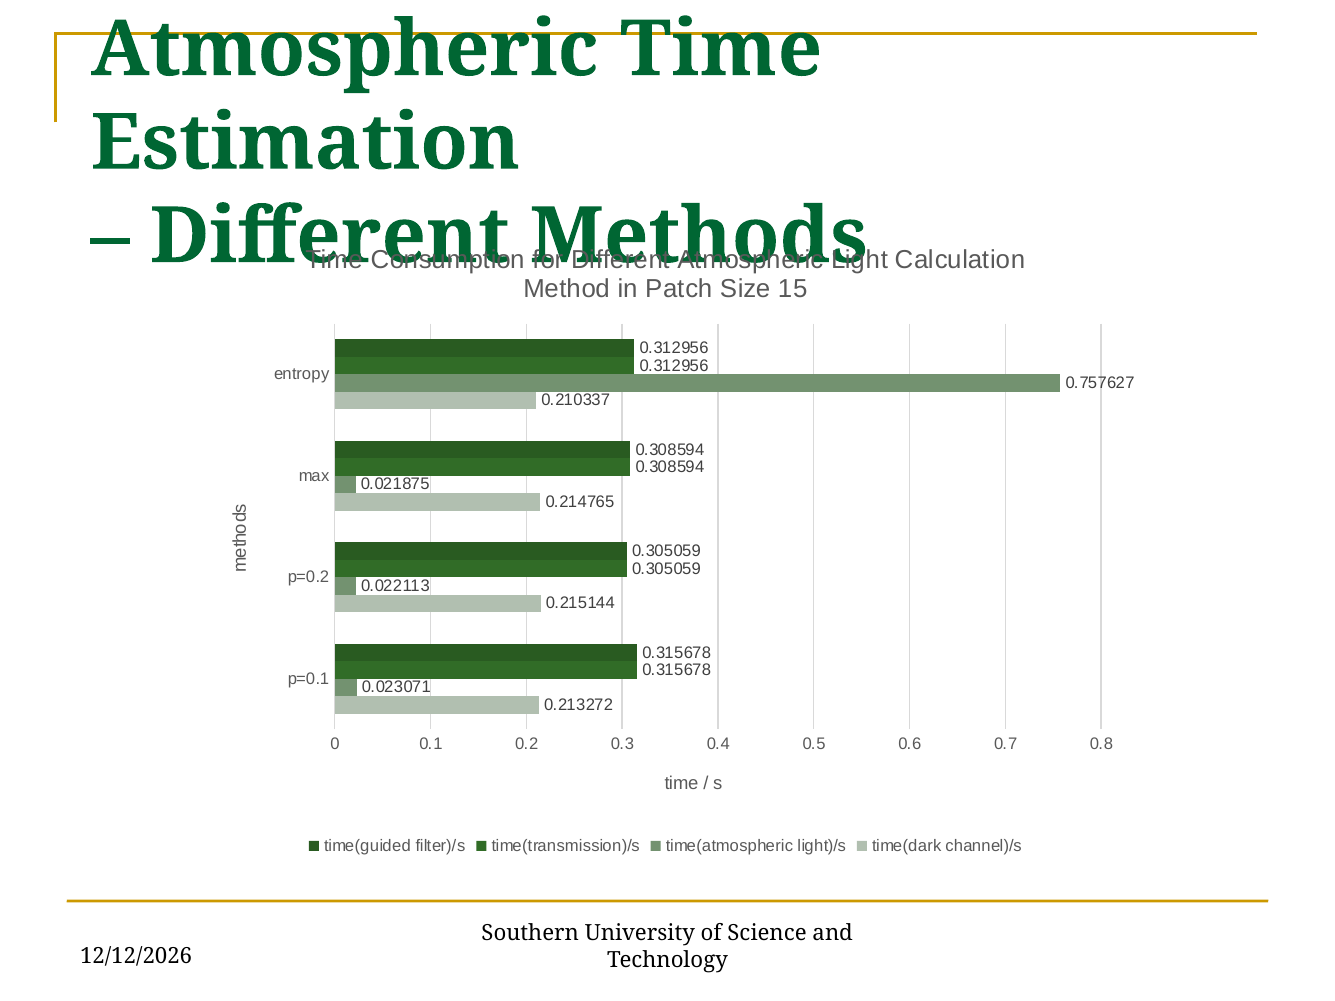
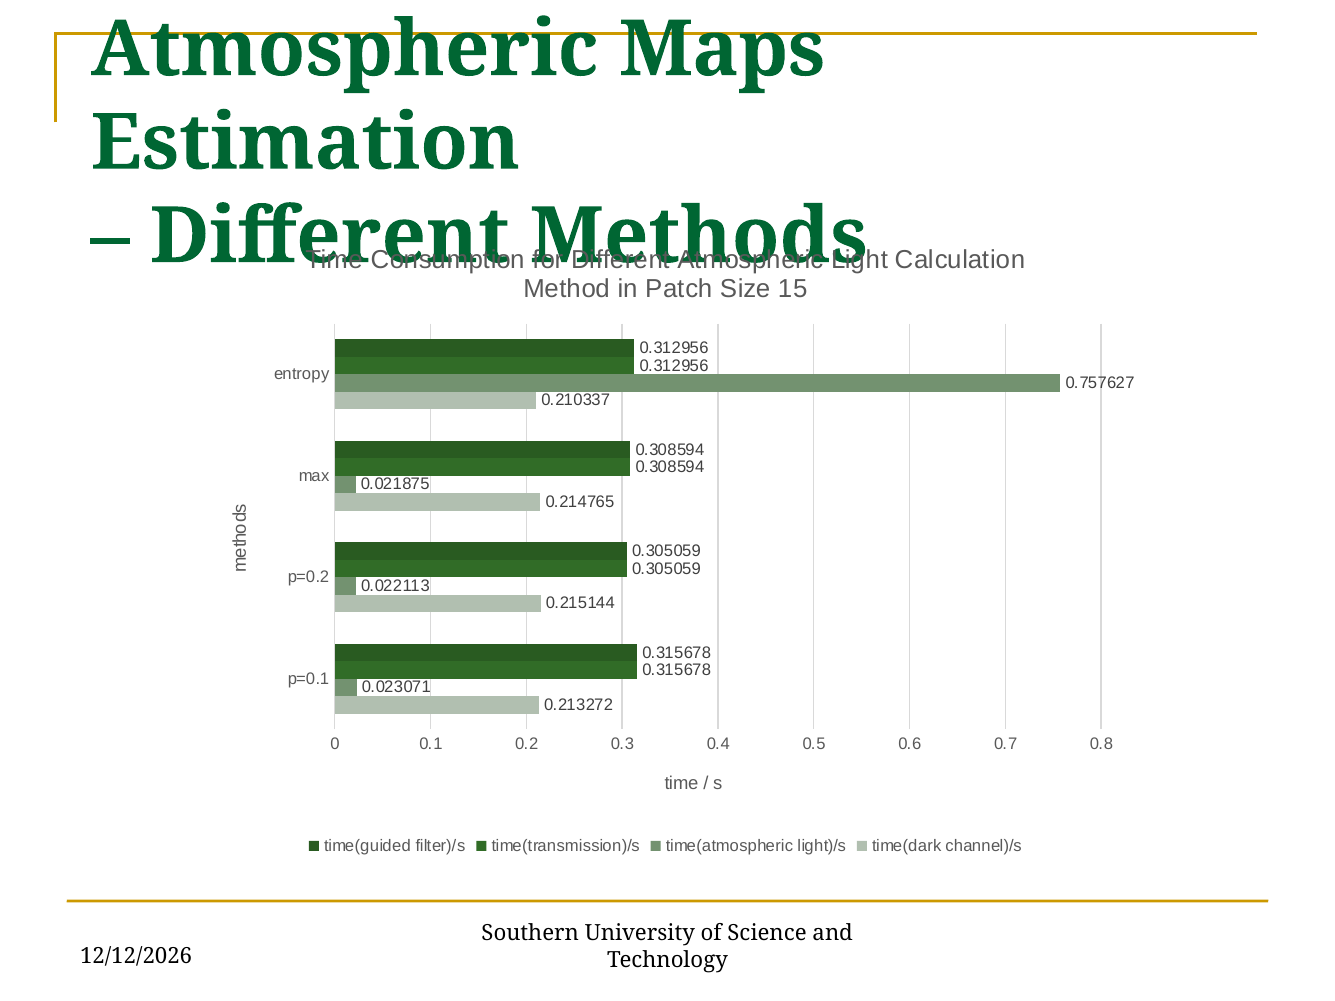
Atmospheric Time: Time -> Maps
